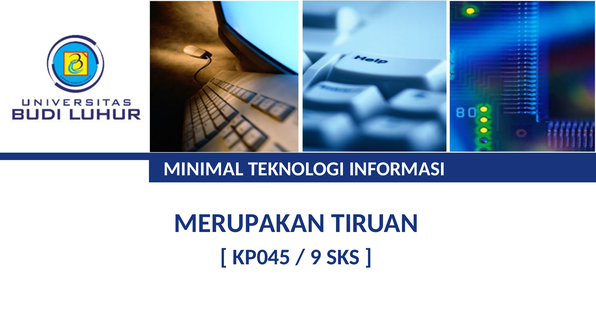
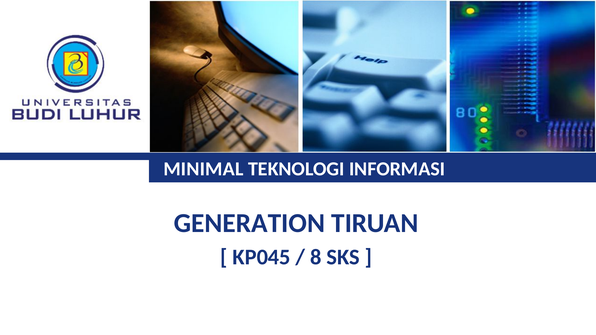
MERUPAKAN: MERUPAKAN -> GENERATION
9: 9 -> 8
